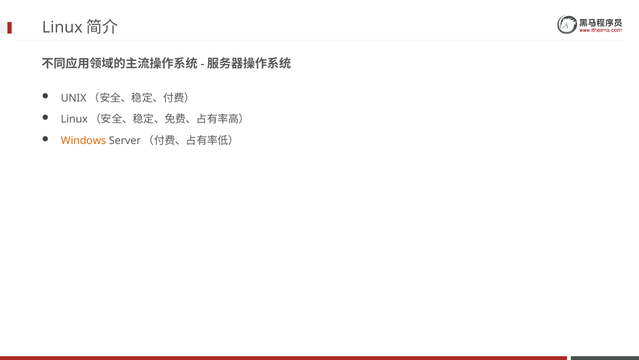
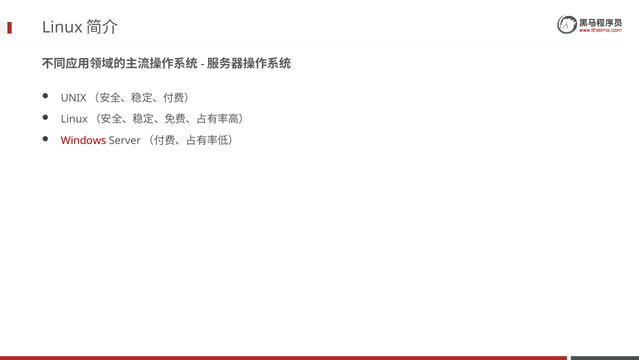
Windows colour: orange -> red
